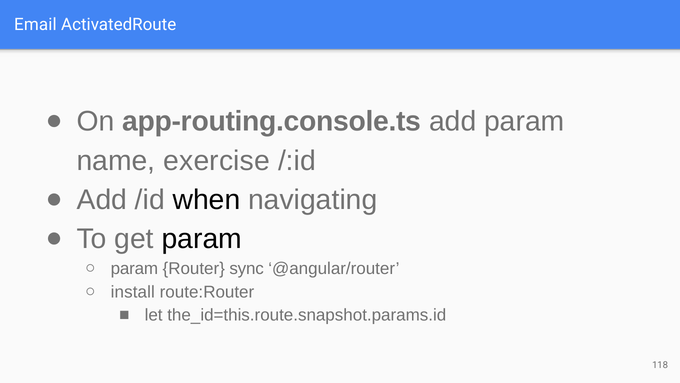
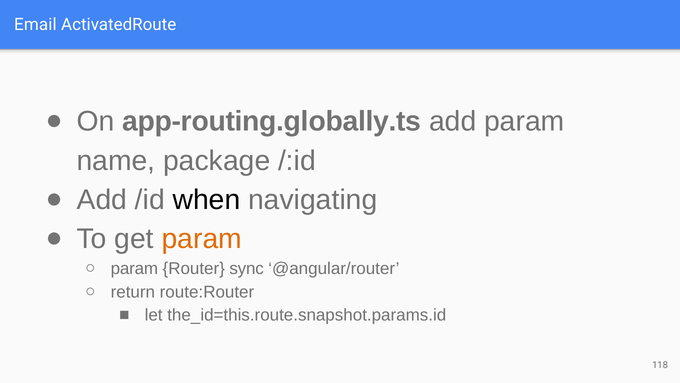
app-routing.console.ts: app-routing.console.ts -> app-routing.globally.ts
exercise: exercise -> package
param at (202, 239) colour: black -> orange
install: install -> return
